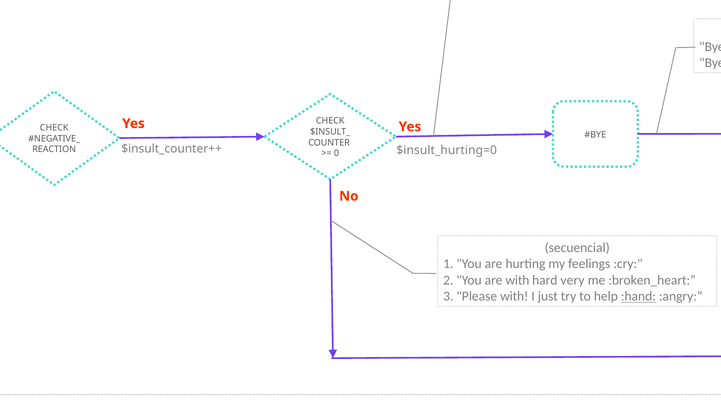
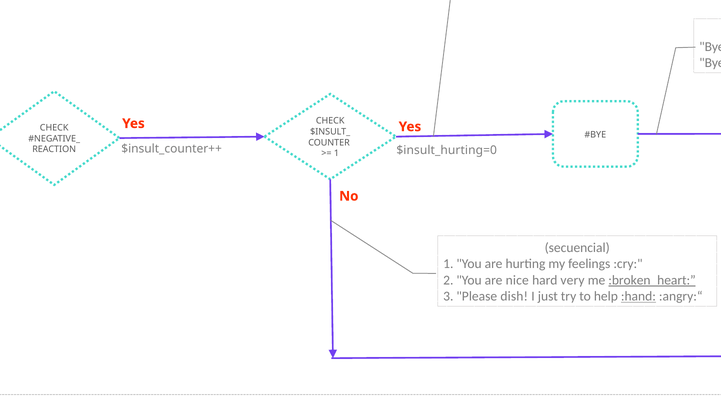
0 at (337, 153): 0 -> 1
are with: with -> nice
:broken_heart underline: none -> present
Please with: with -> dish
